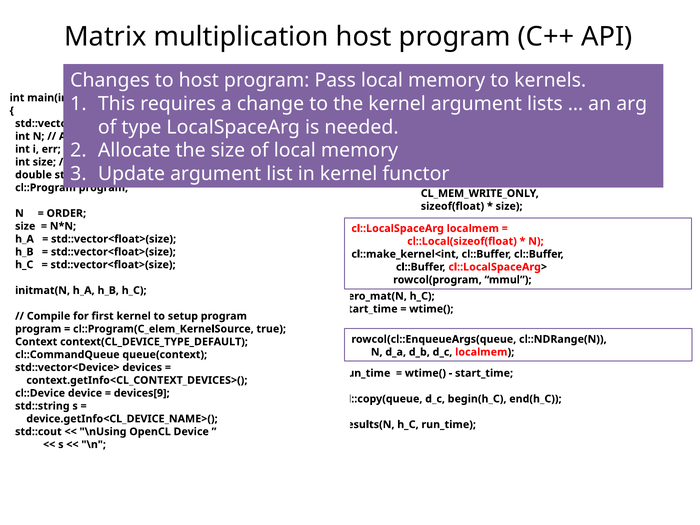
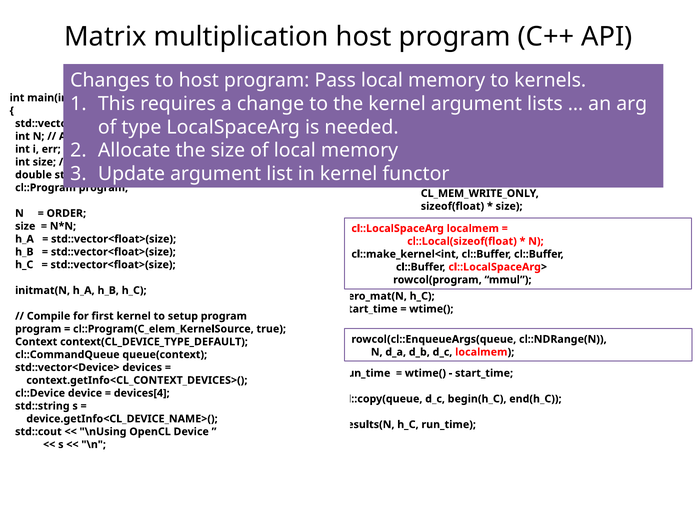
devices[9: devices[9 -> devices[4
